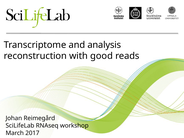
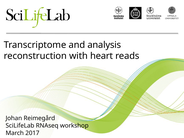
good: good -> heart
